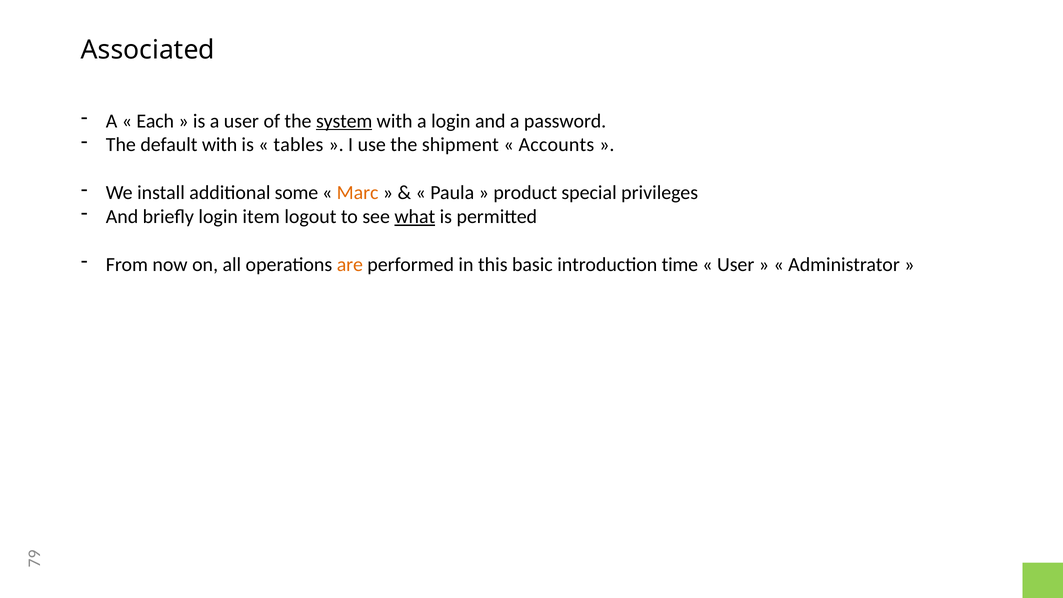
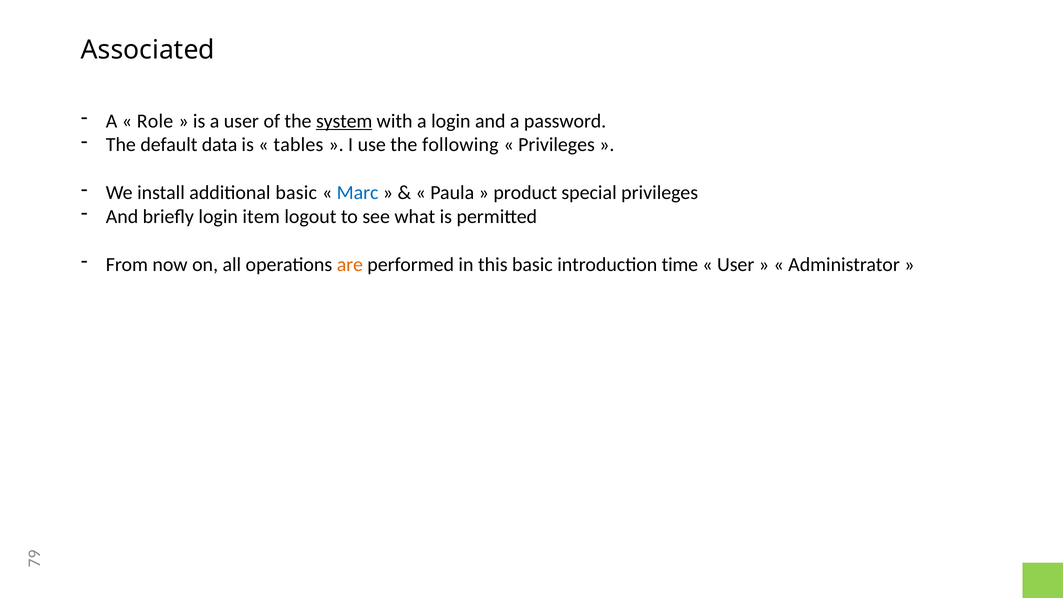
Each: Each -> Role
default with: with -> data
shipment: shipment -> following
Accounts at (556, 145): Accounts -> Privileges
additional some: some -> basic
Marc colour: orange -> blue
what underline: present -> none
